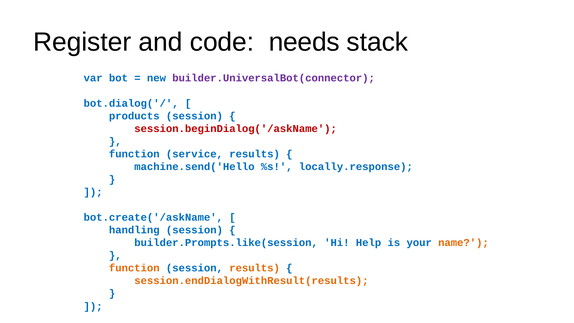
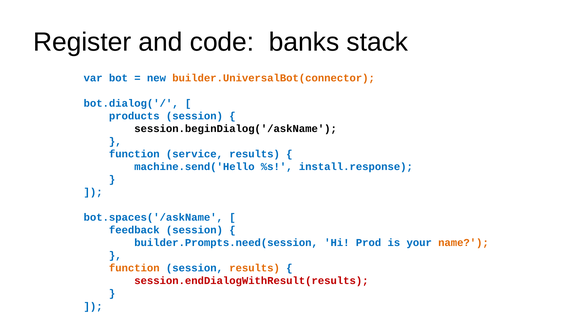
needs: needs -> banks
builder.UniversalBot(connector colour: purple -> orange
session.beginDialog('/askName colour: red -> black
locally.response: locally.response -> install.response
bot.create('/askName: bot.create('/askName -> bot.spaces('/askName
handling: handling -> feedback
builder.Prompts.like(session: builder.Prompts.like(session -> builder.Prompts.need(session
Help: Help -> Prod
session.endDialogWithResult(results colour: orange -> red
